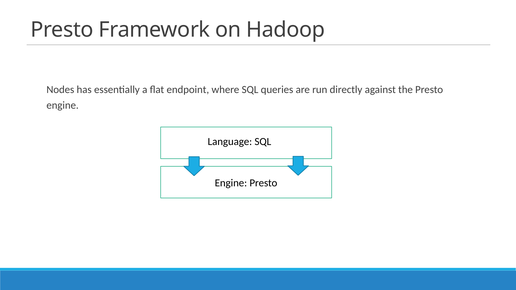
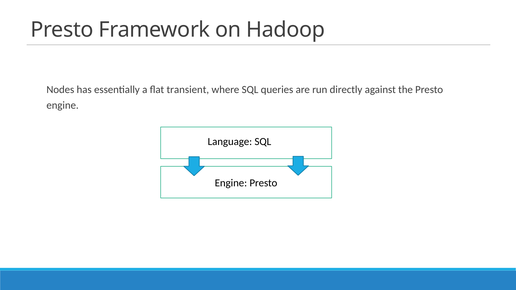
endpoint: endpoint -> transient
